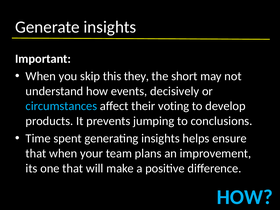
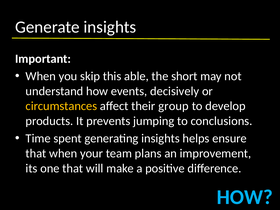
they: they -> able
circumstances colour: light blue -> yellow
voting: voting -> group
